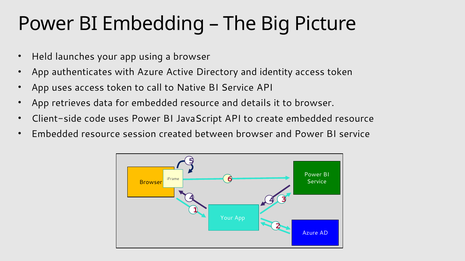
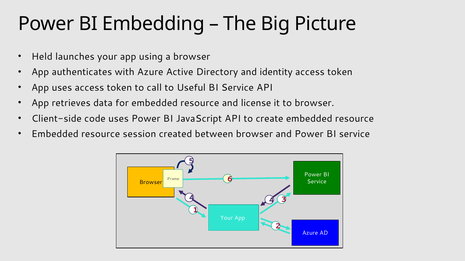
Native: Native -> Useful
details: details -> license
